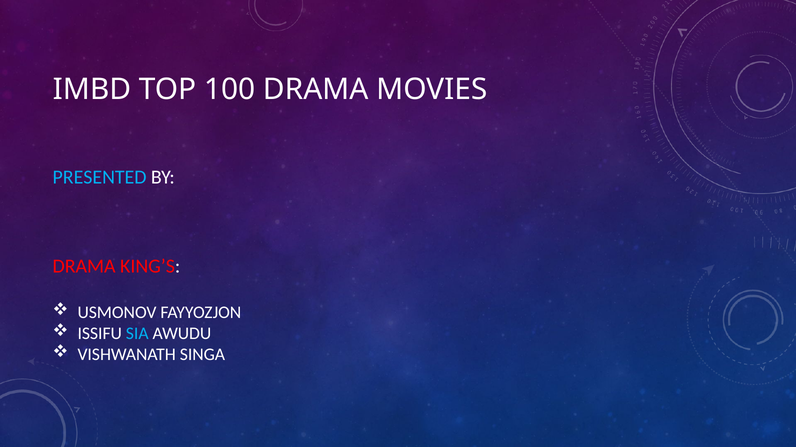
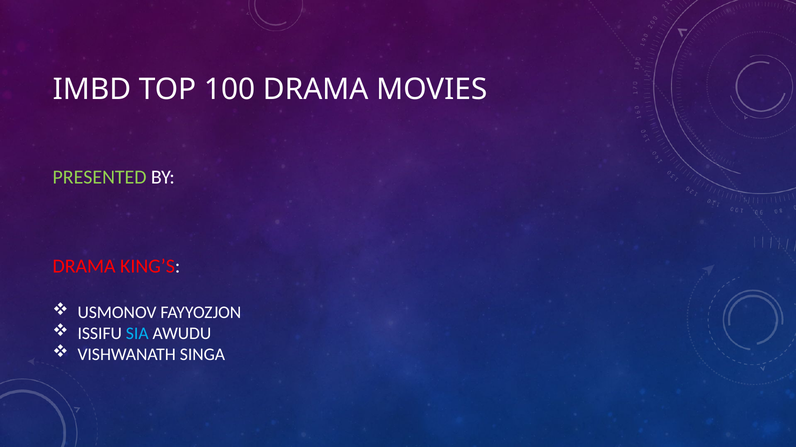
PRESENTED colour: light blue -> light green
